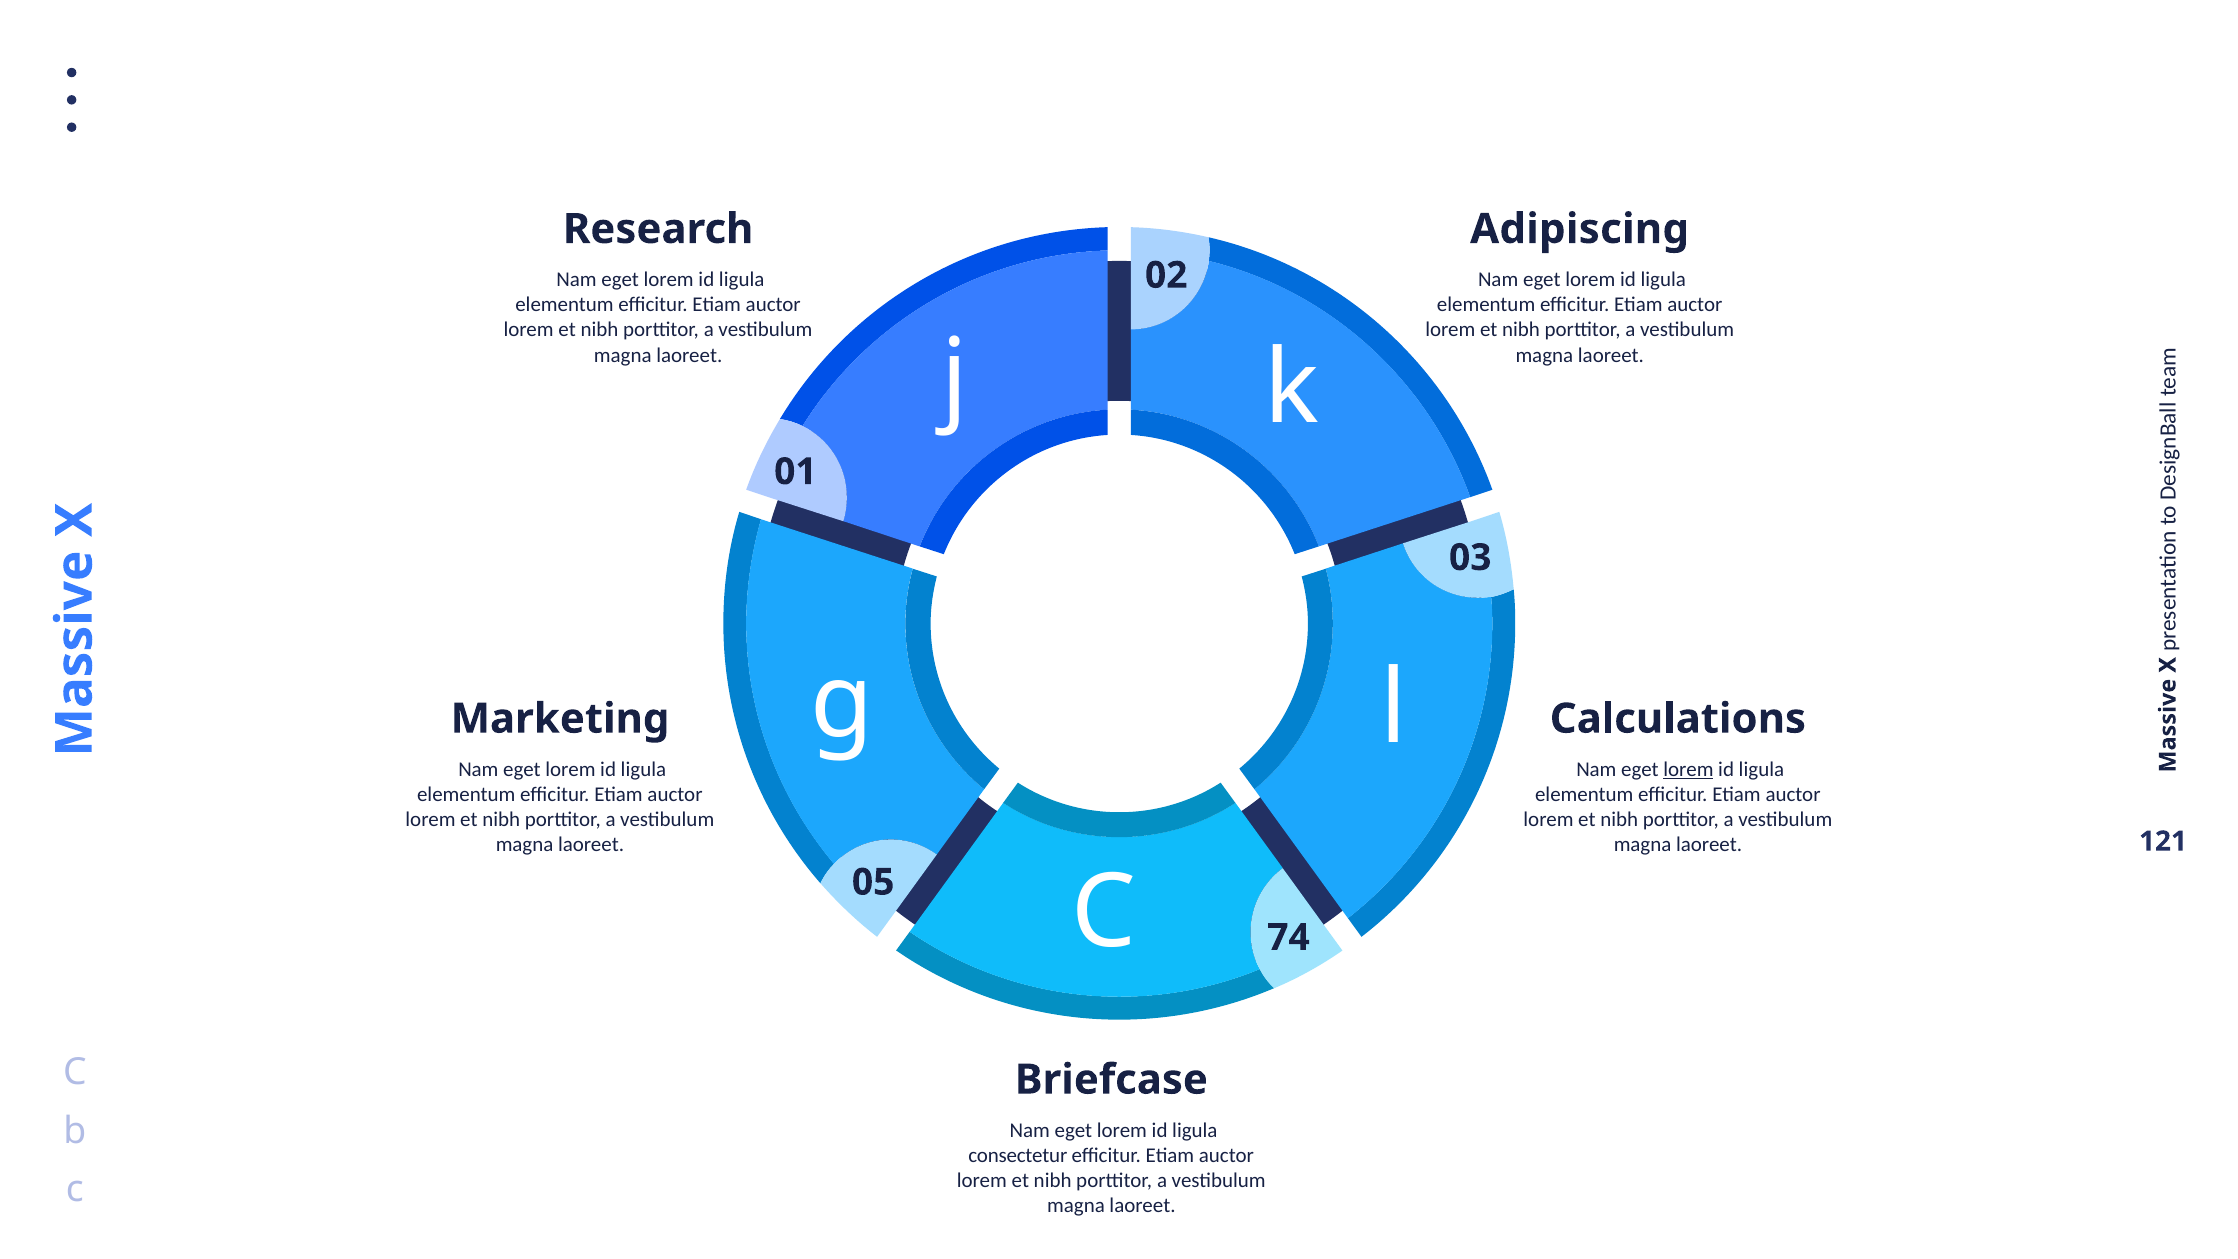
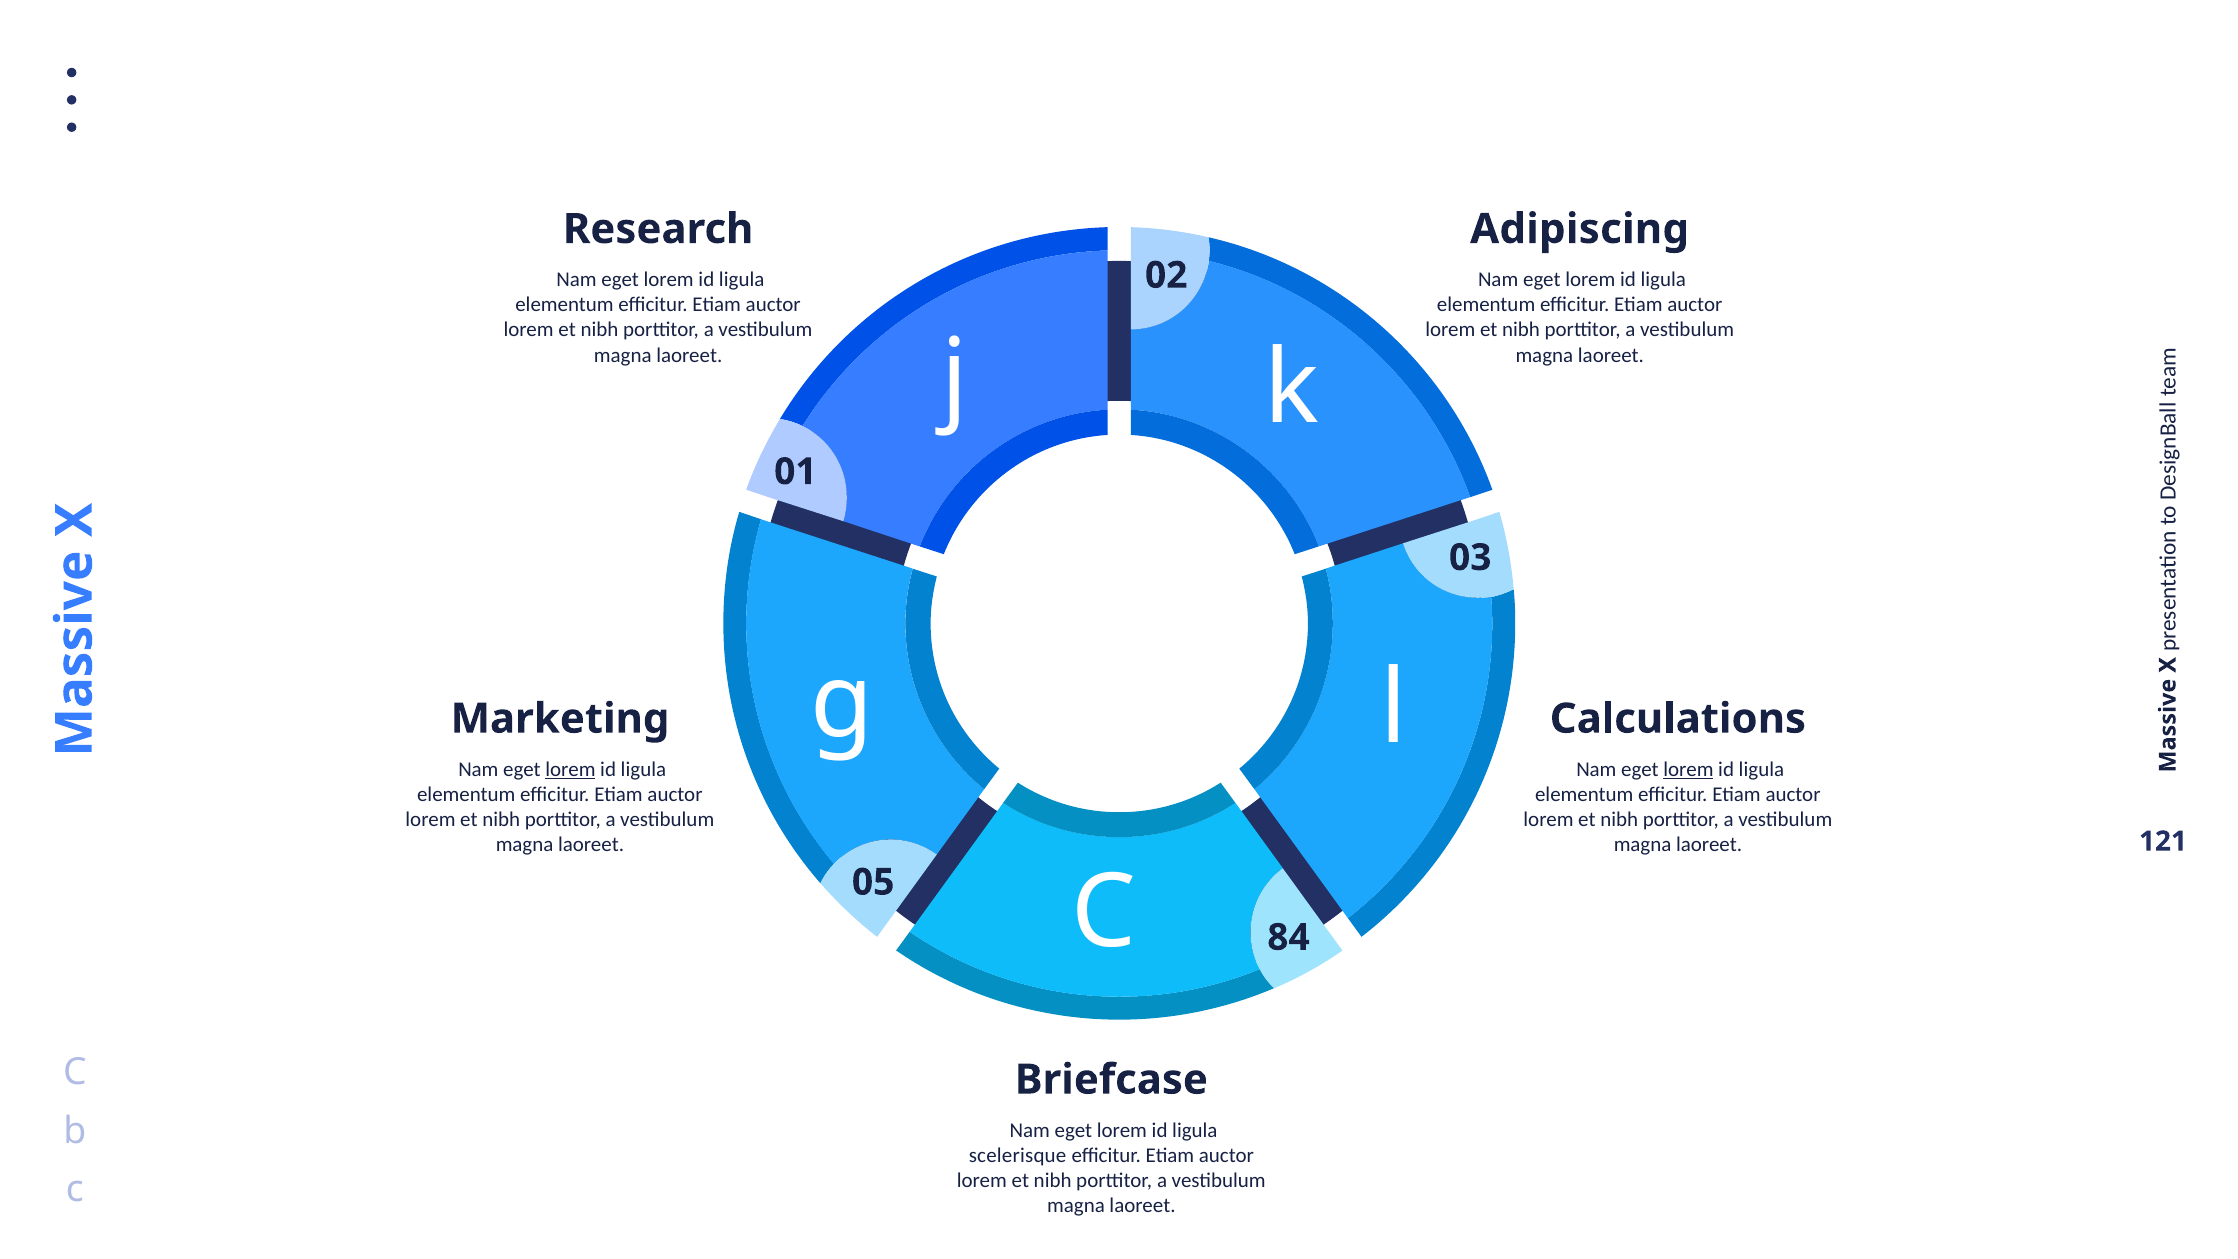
lorem at (570, 769) underline: none -> present
74: 74 -> 84
consectetur: consectetur -> scelerisque
